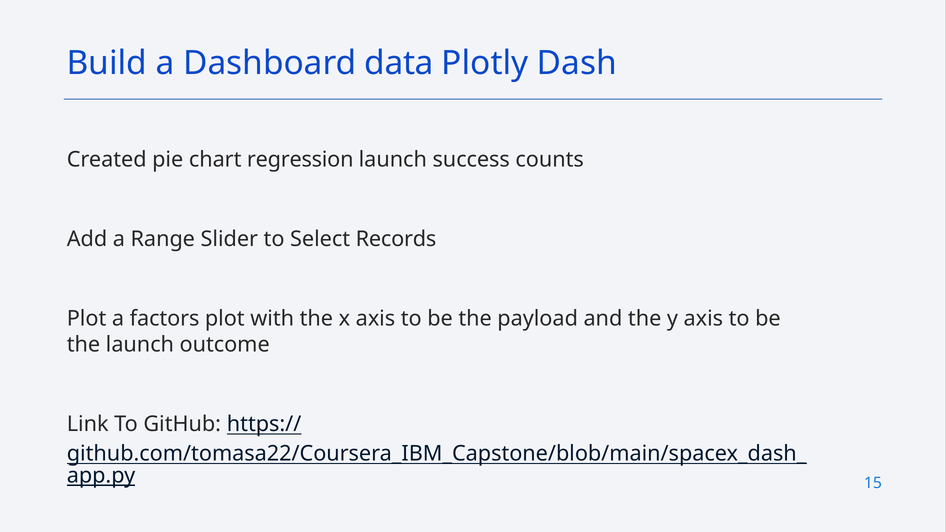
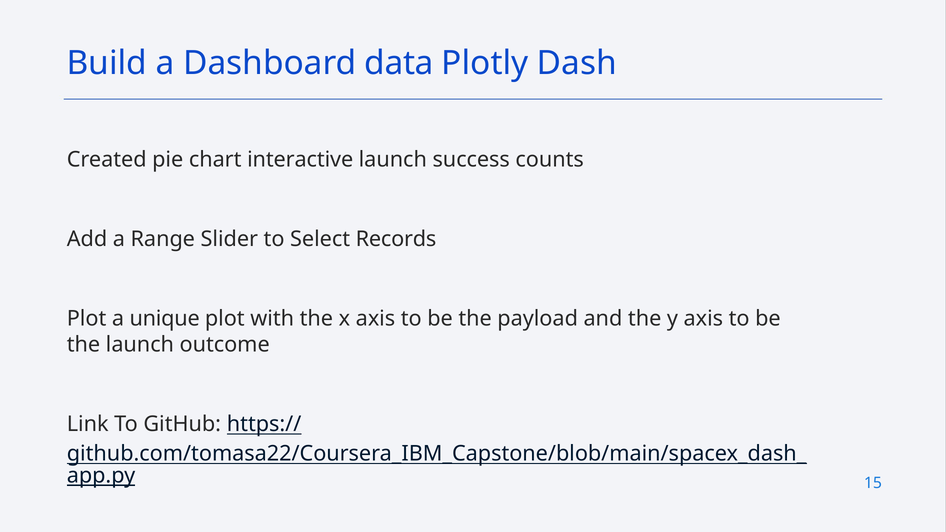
regression: regression -> interactive
factors: factors -> unique
